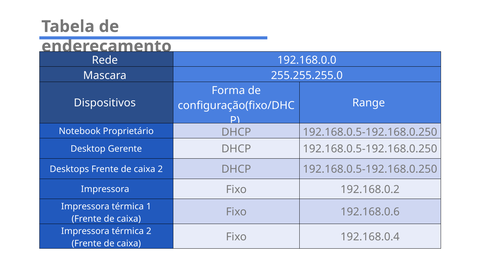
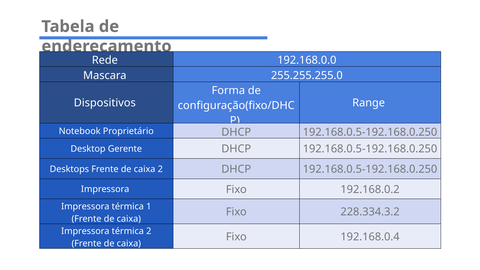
192.168.0.6: 192.168.0.6 -> 228.334.3.2
